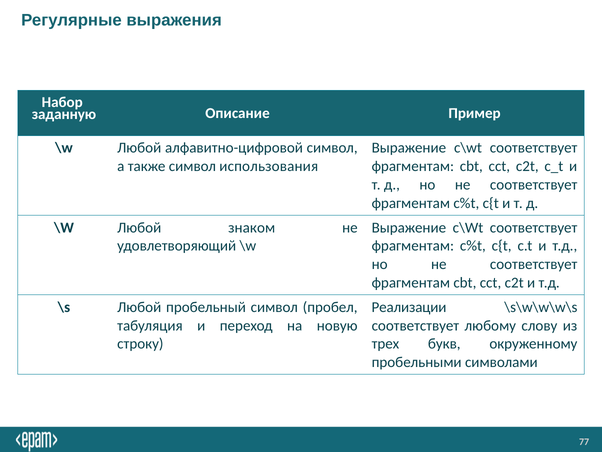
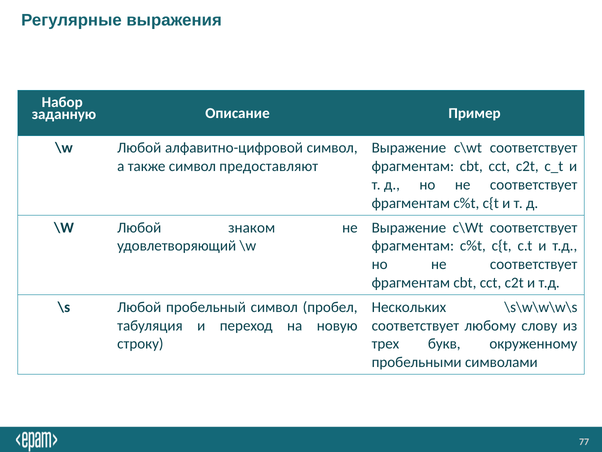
использования: использования -> предоставляют
Реализации: Реализации -> Нескольких
